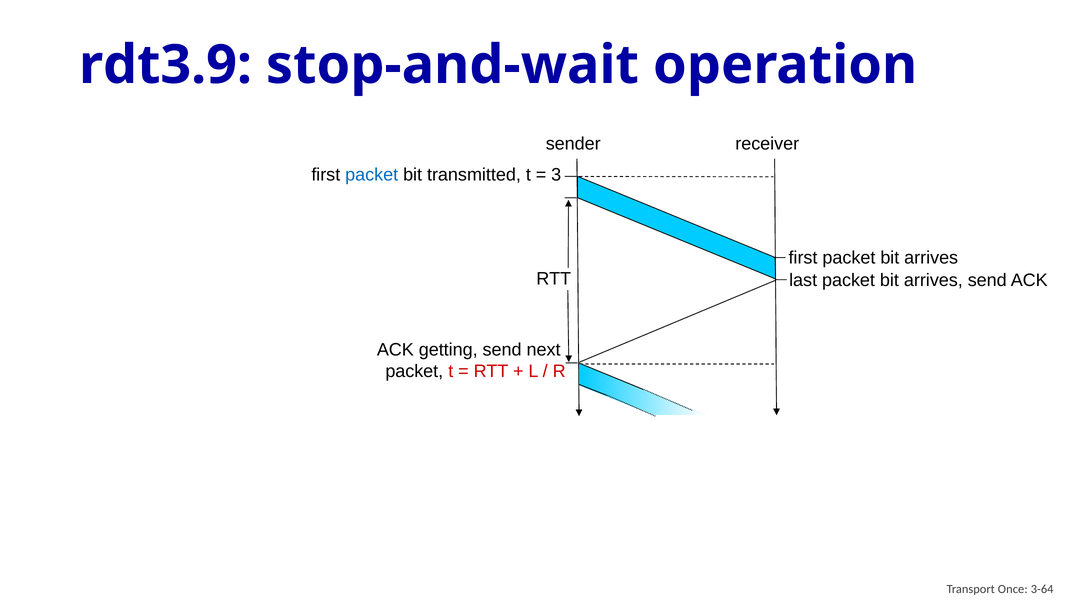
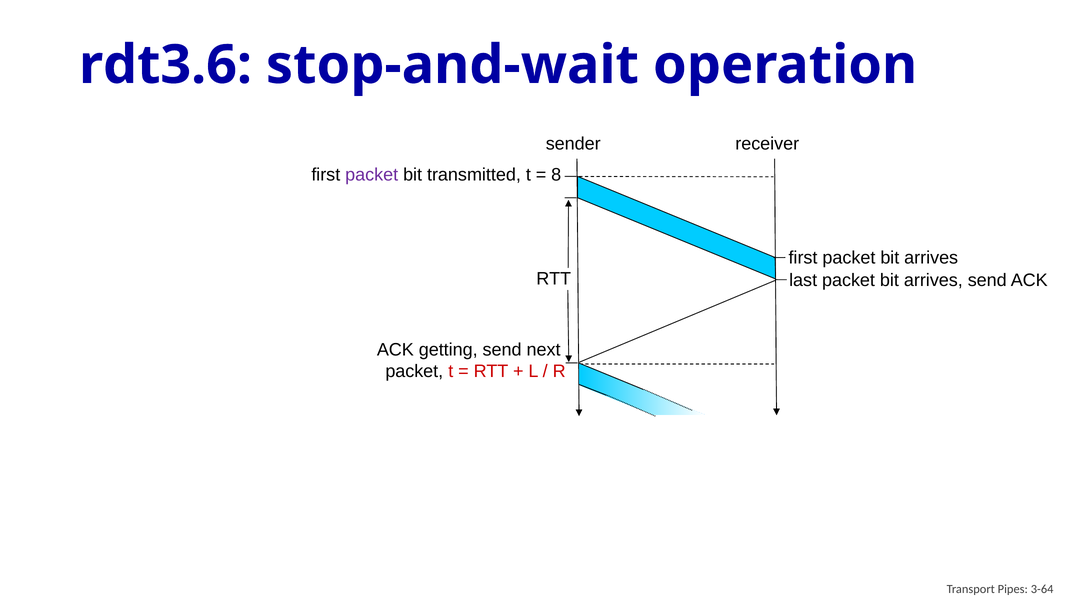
rdt3.9: rdt3.9 -> rdt3.6
packet at (372, 175) colour: blue -> purple
3: 3 -> 8
Once: Once -> Pipes
